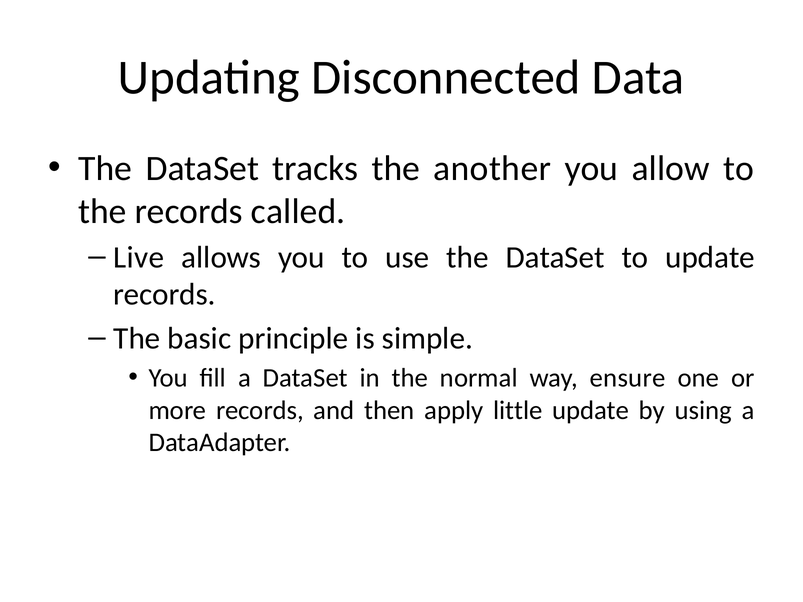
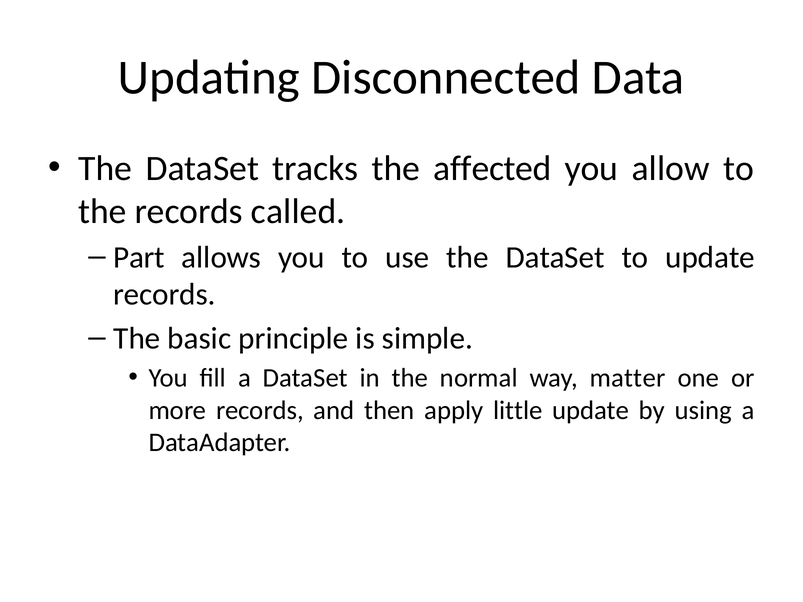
another: another -> affected
Live: Live -> Part
ensure: ensure -> matter
